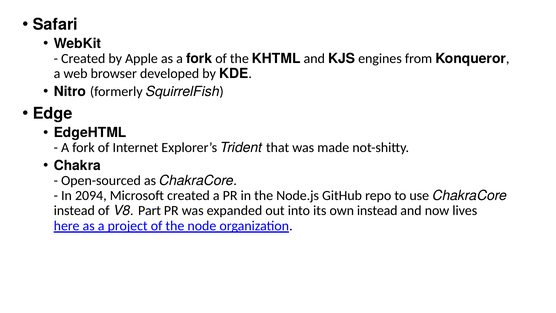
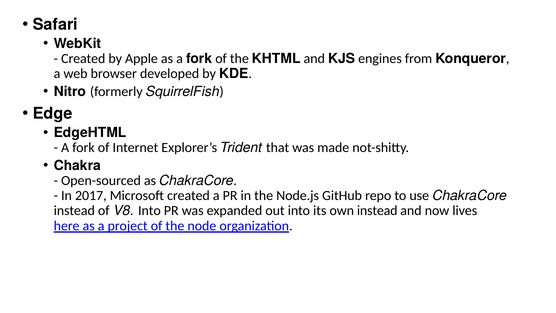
2094: 2094 -> 2017
V8 Part: Part -> Into
